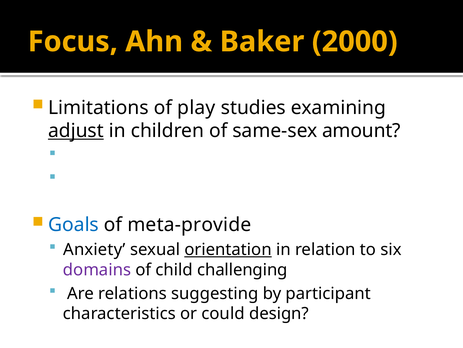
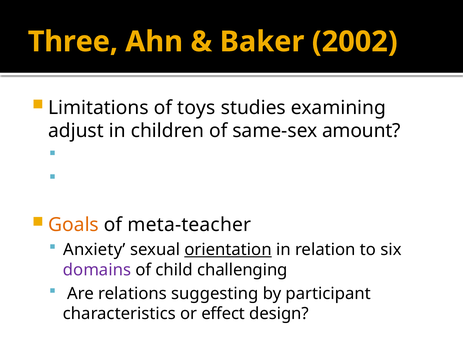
Focus: Focus -> Three
2000: 2000 -> 2002
play: play -> toys
adjust underline: present -> none
Goals colour: blue -> orange
meta-provide: meta-provide -> meta-teacher
could: could -> effect
